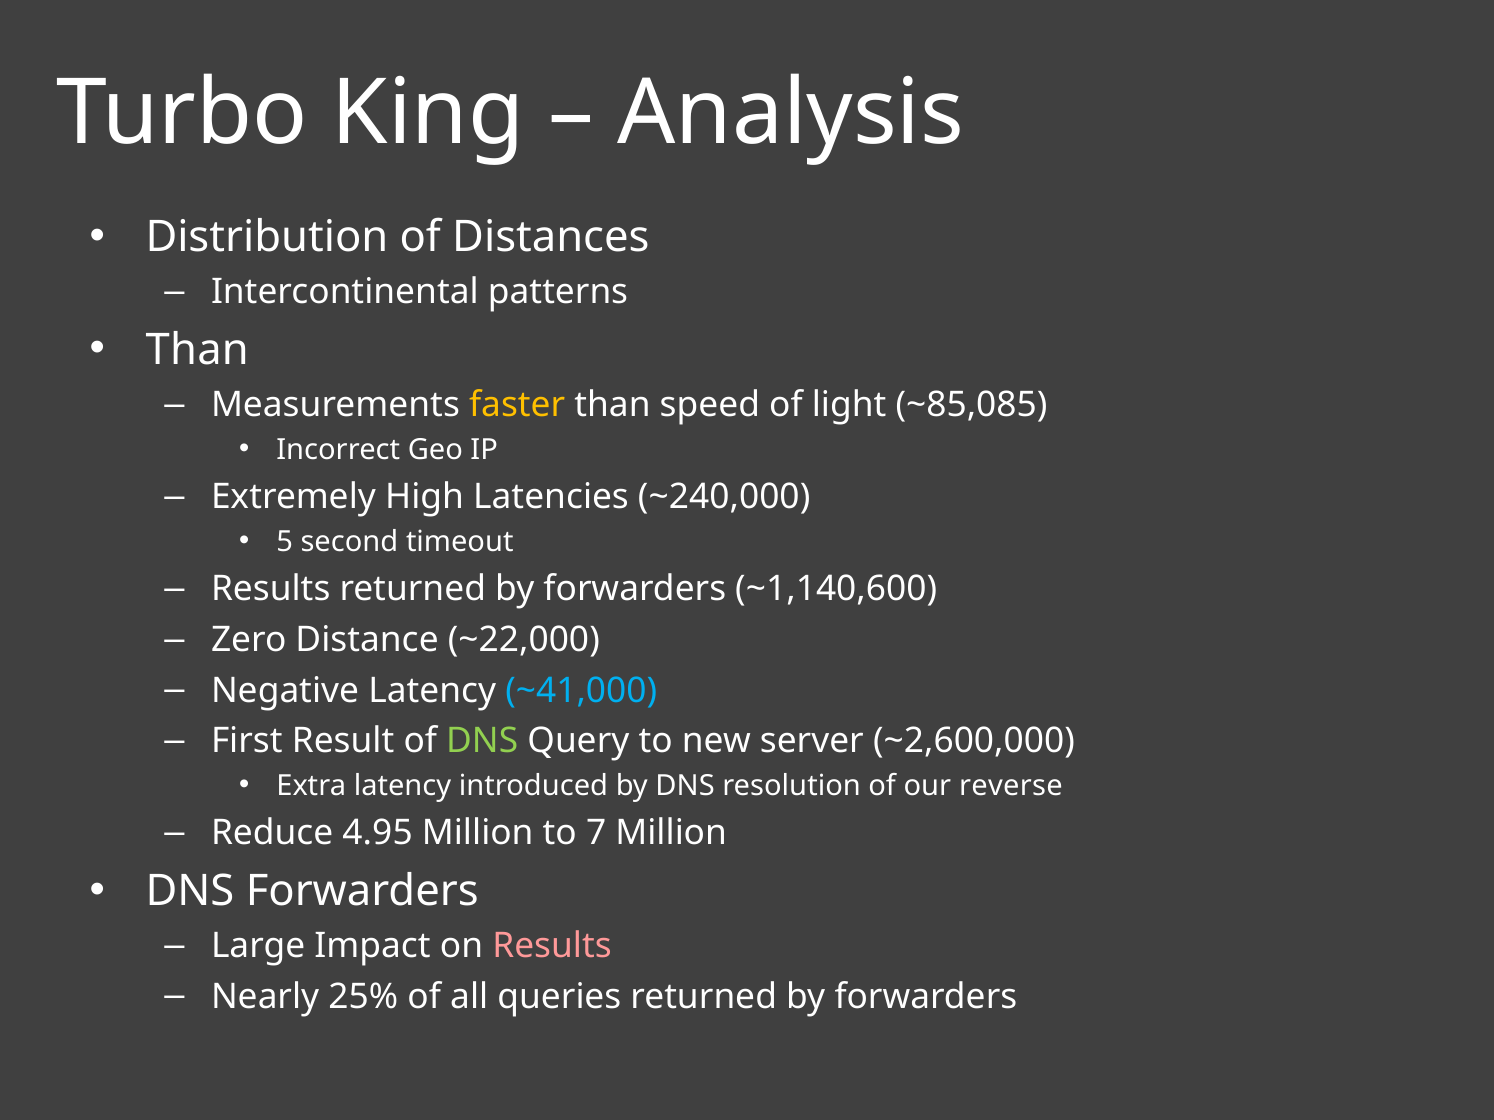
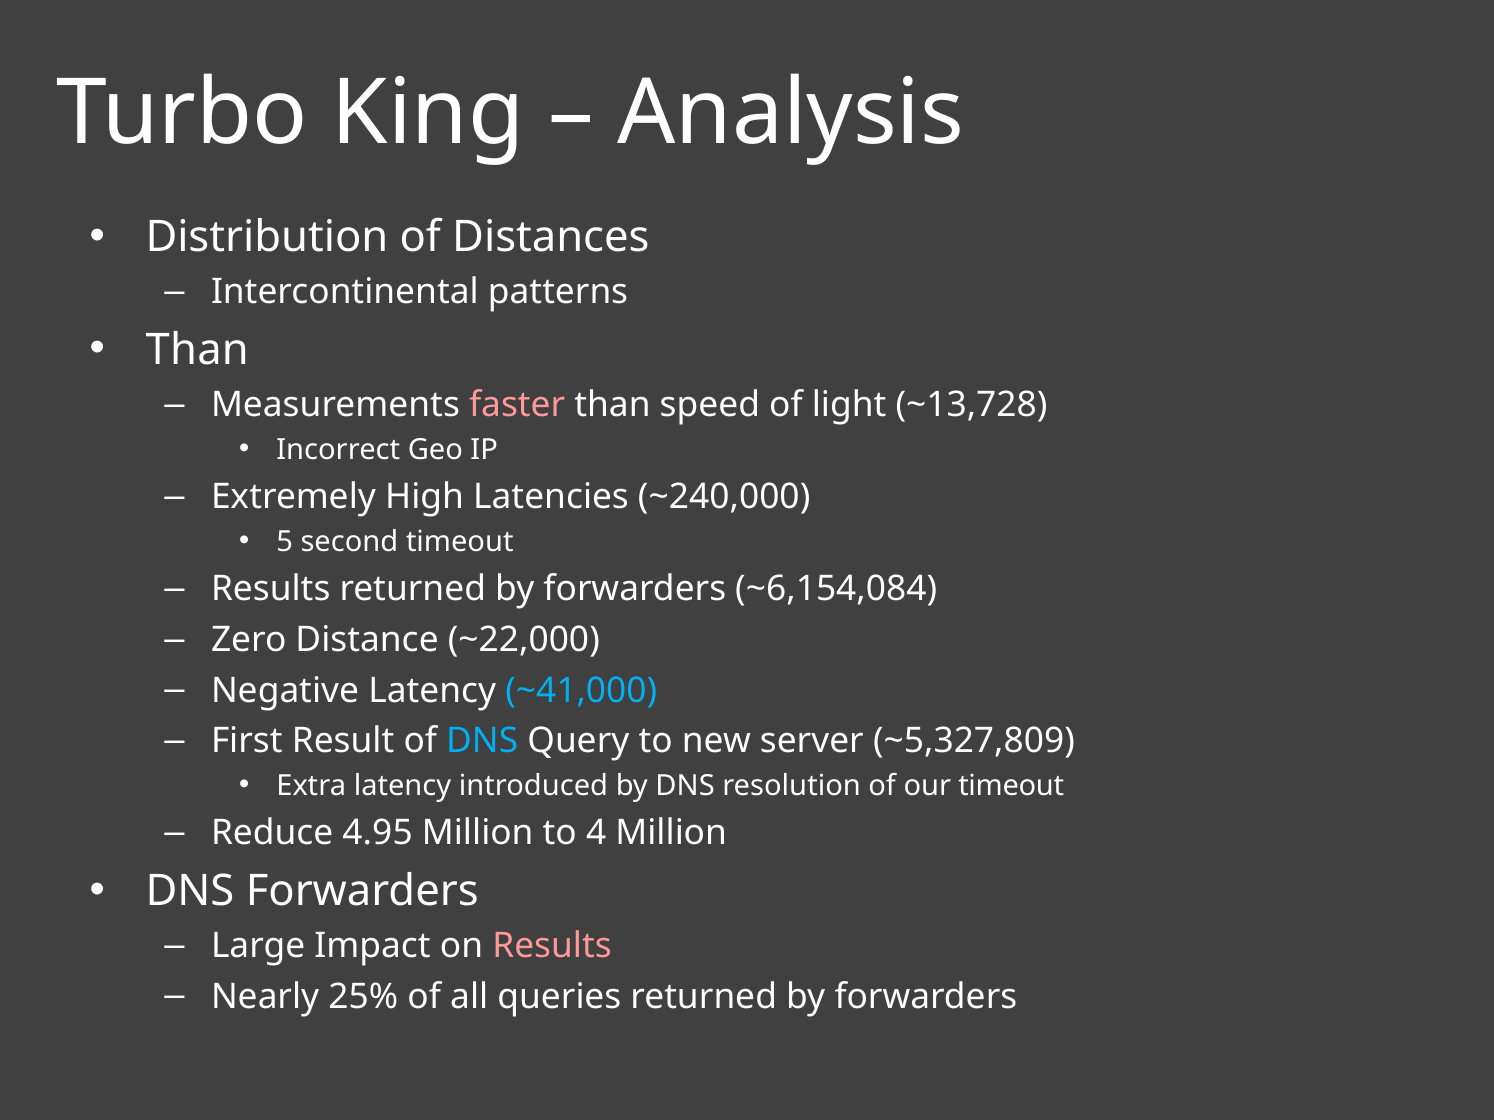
faster colour: yellow -> pink
~85,085: ~85,085 -> ~13,728
~1,140,600: ~1,140,600 -> ~6,154,084
DNS at (482, 742) colour: light green -> light blue
~2,600,000: ~2,600,000 -> ~5,327,809
our reverse: reverse -> timeout
7: 7 -> 4
